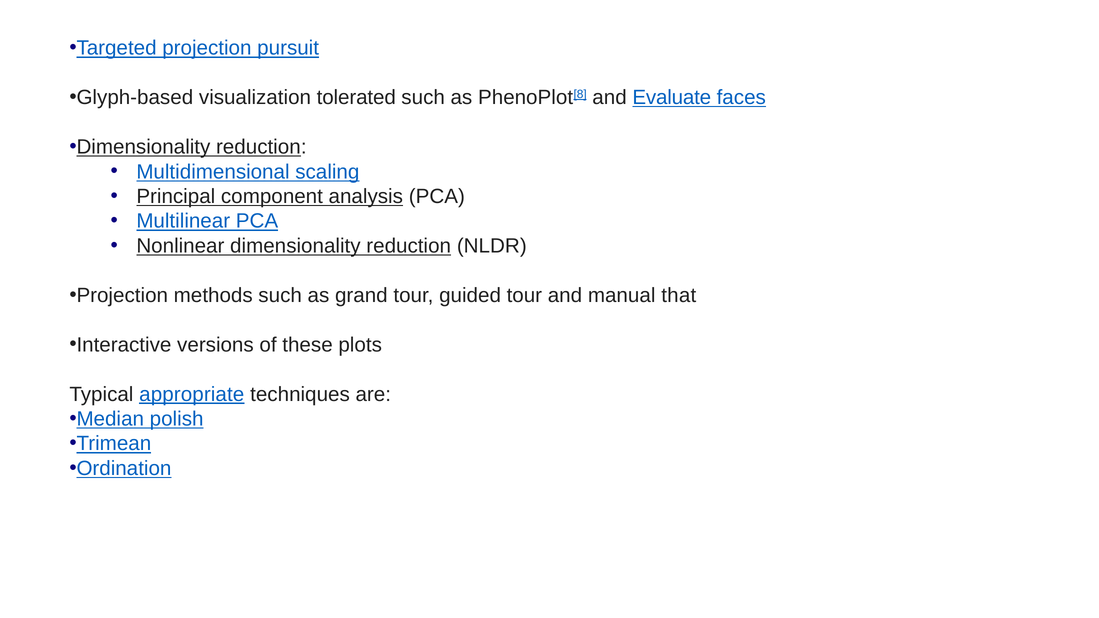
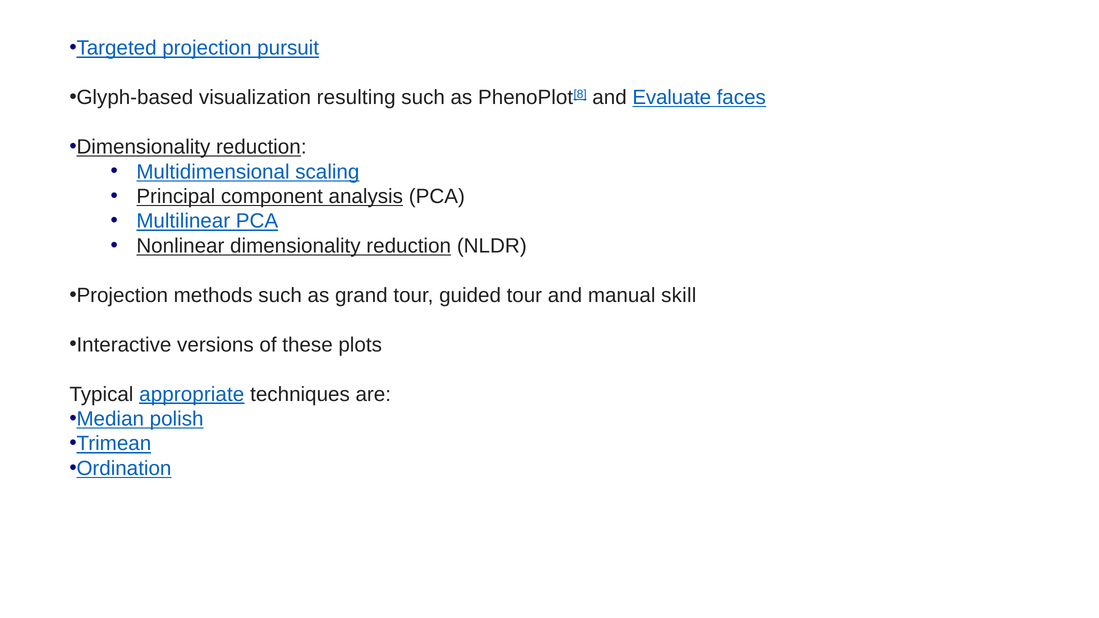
tolerated: tolerated -> resulting
that: that -> skill
